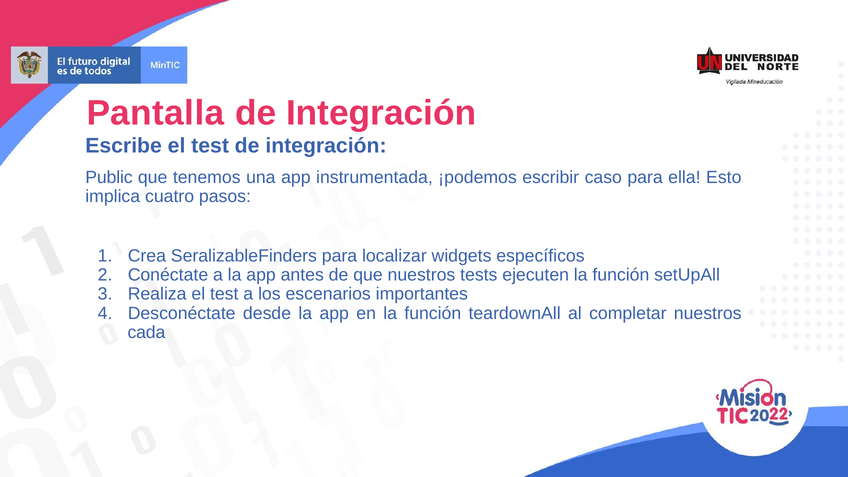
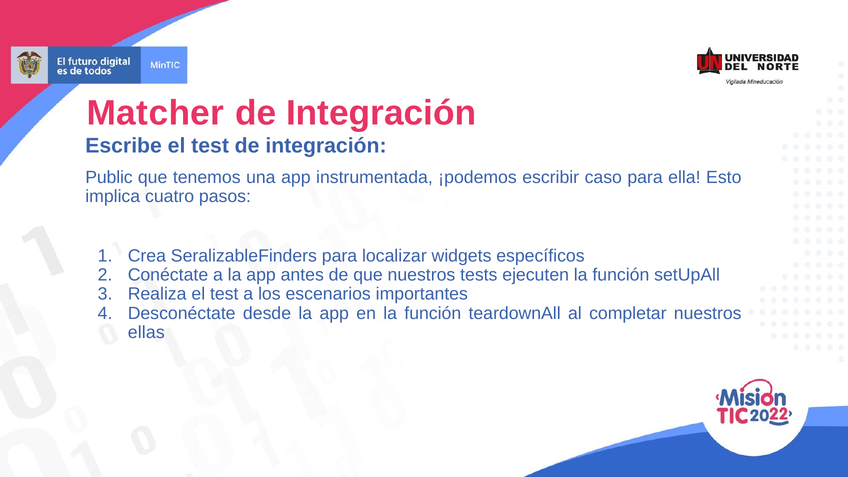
Pantalla: Pantalla -> Matcher
cada: cada -> ellas
